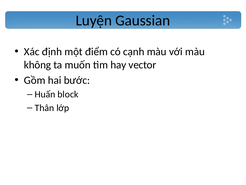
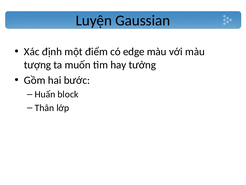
cạnh: cạnh -> edge
không: không -> tượng
vector: vector -> tưởng
